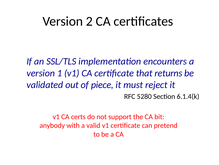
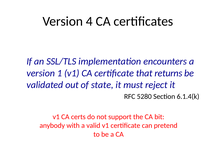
2: 2 -> 4
piece: piece -> state
